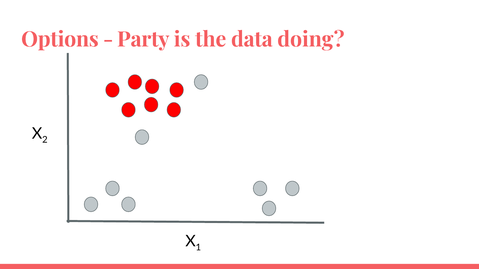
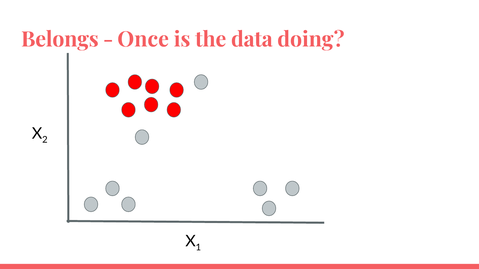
Options: Options -> Belongs
Party: Party -> Once
